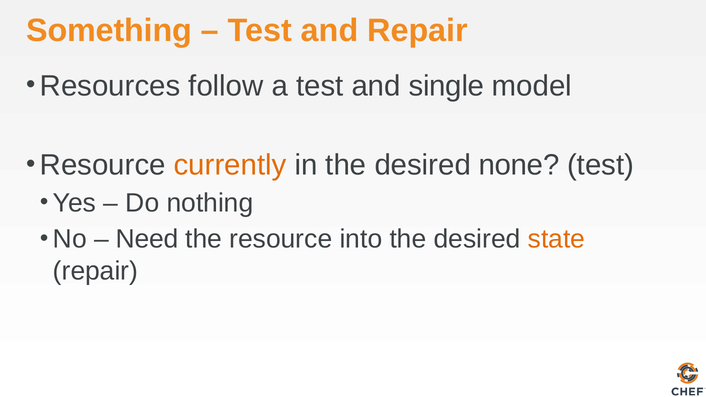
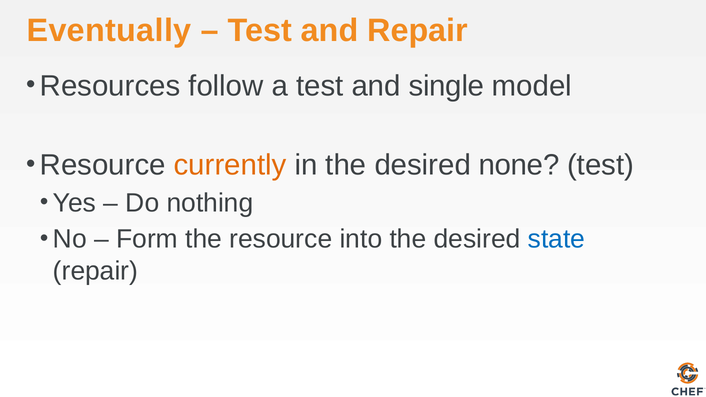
Something: Something -> Eventually
Need: Need -> Form
state colour: orange -> blue
